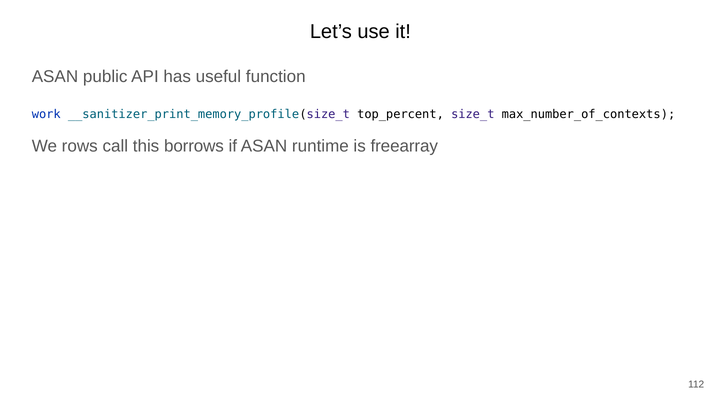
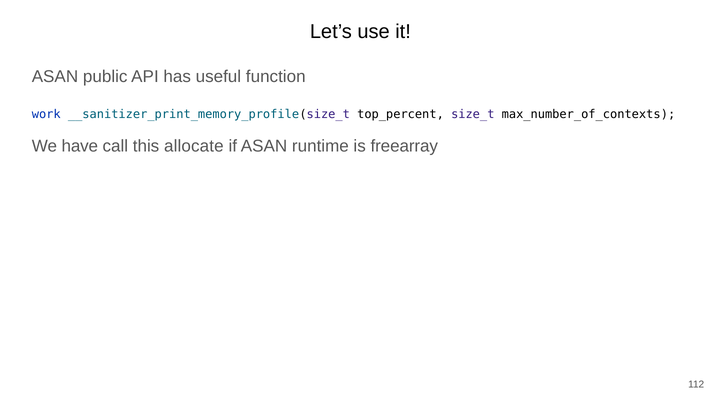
rows: rows -> have
borrows: borrows -> allocate
